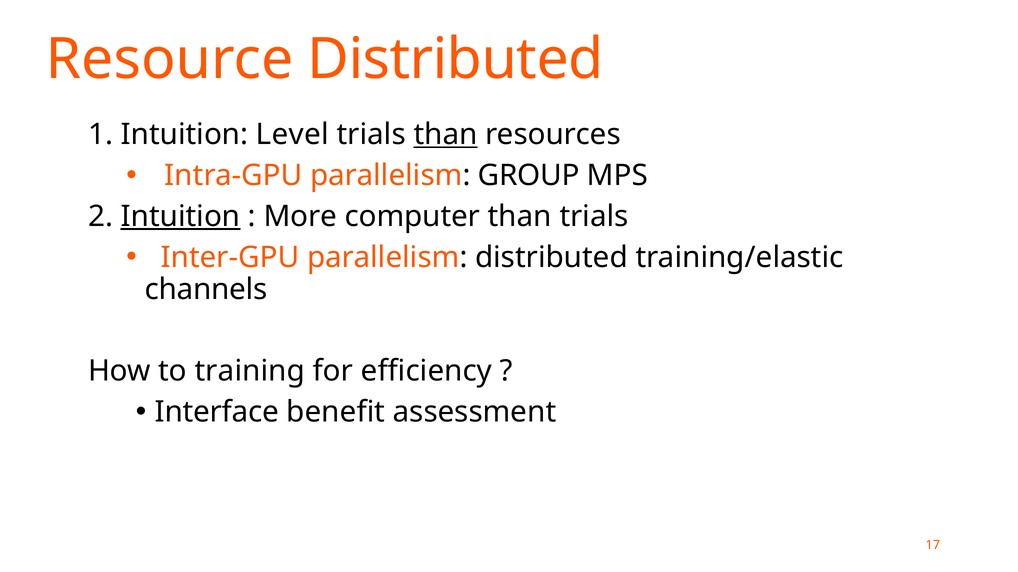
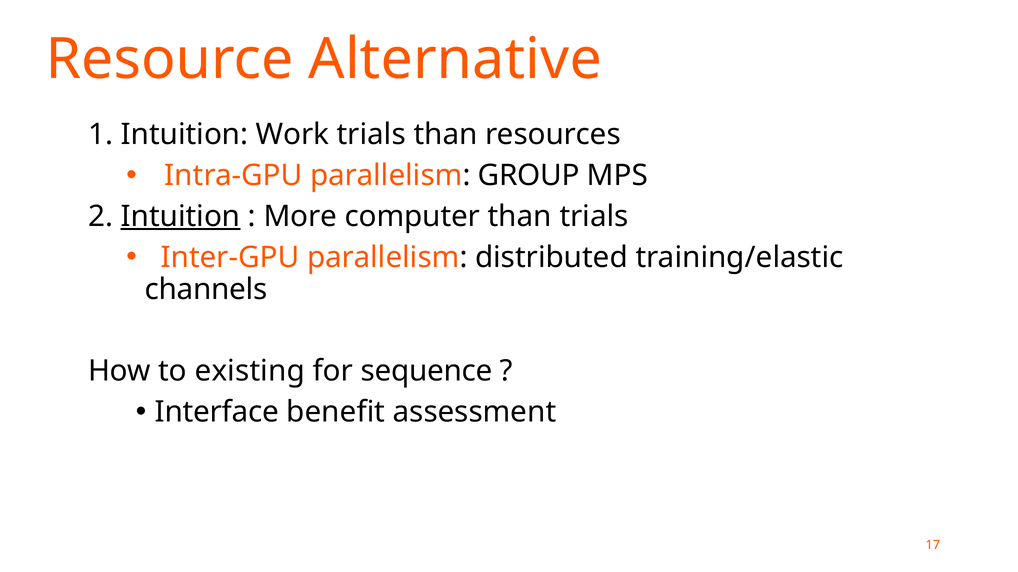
Resource Distributed: Distributed -> Alternative
Level: Level -> Work
than at (446, 135) underline: present -> none
training: training -> existing
efficiency: efficiency -> sequence
